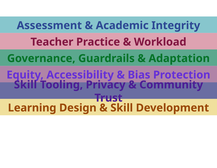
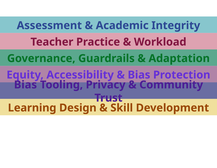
Skill at (25, 85): Skill -> Bias
